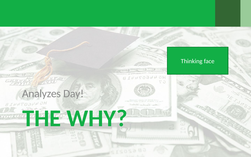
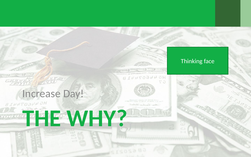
Analyzes: Analyzes -> Increase
